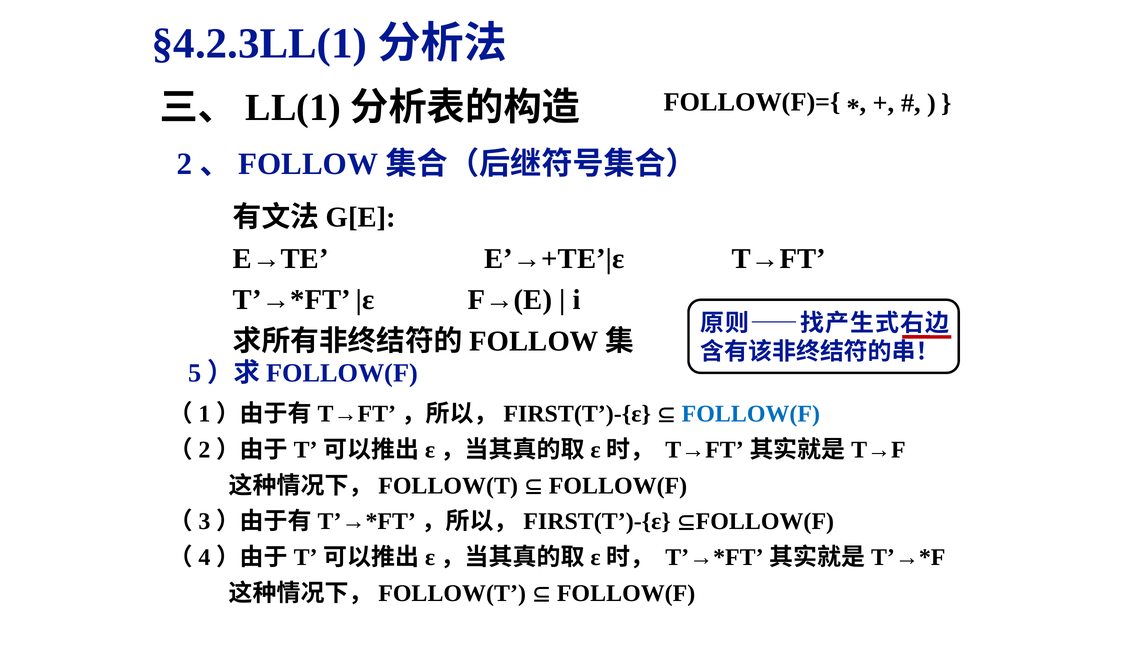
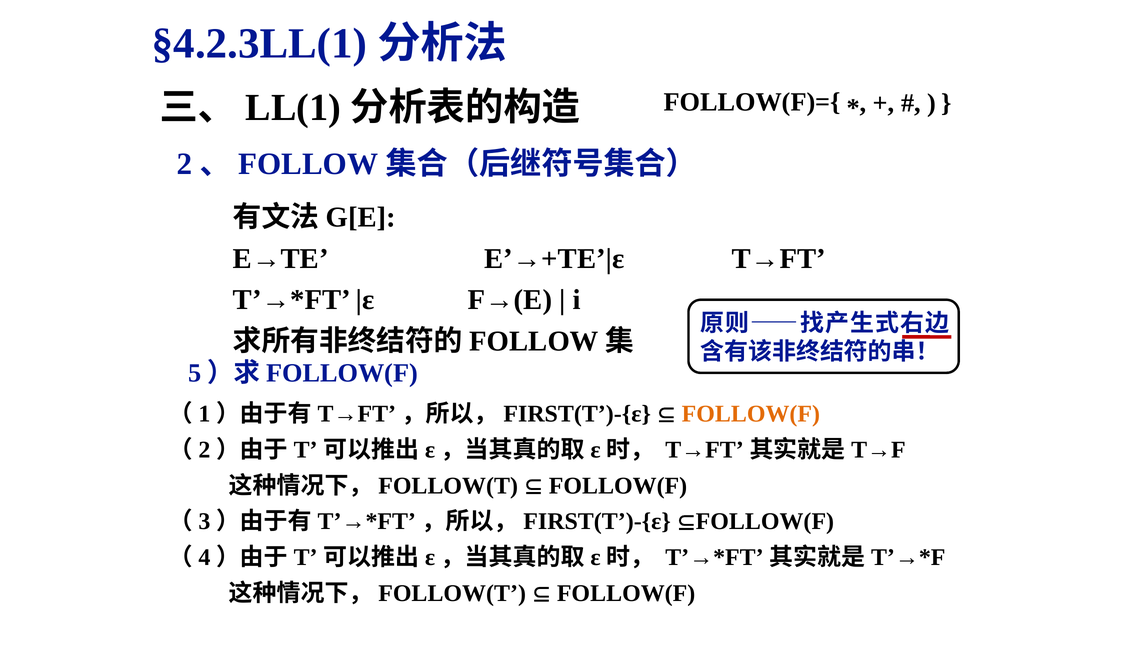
FOLLOW(F at (751, 414) colour: blue -> orange
